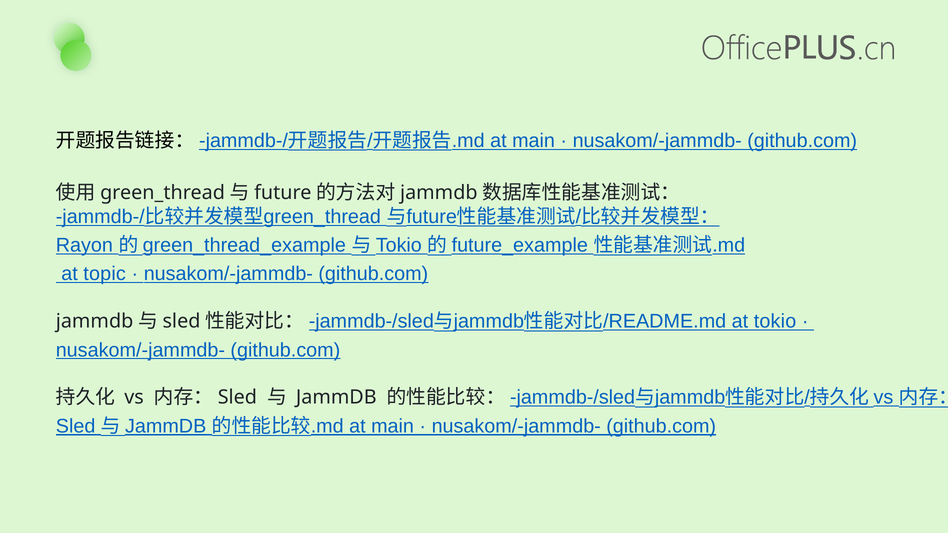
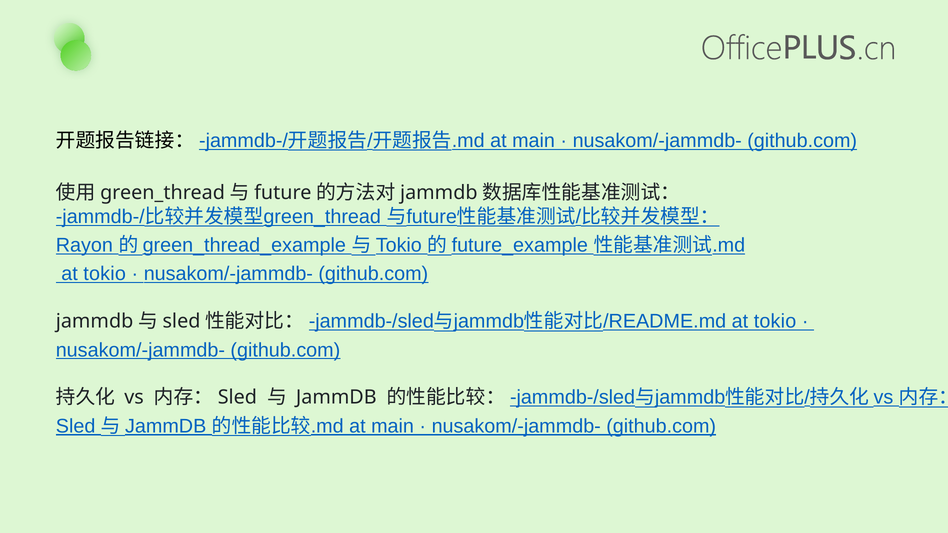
topic at (105, 274): topic -> tokio
